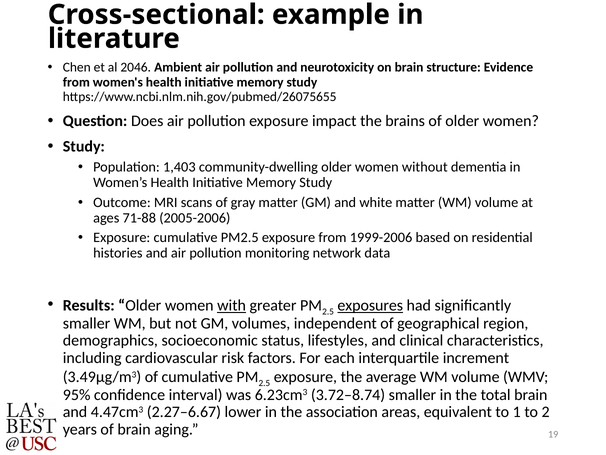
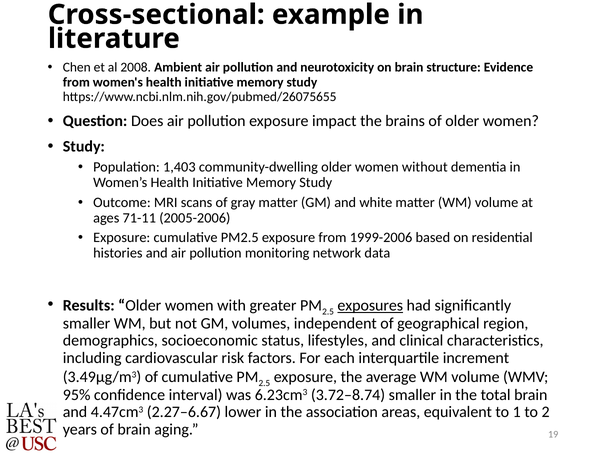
2046: 2046 -> 2008
71-88: 71-88 -> 71-11
with underline: present -> none
